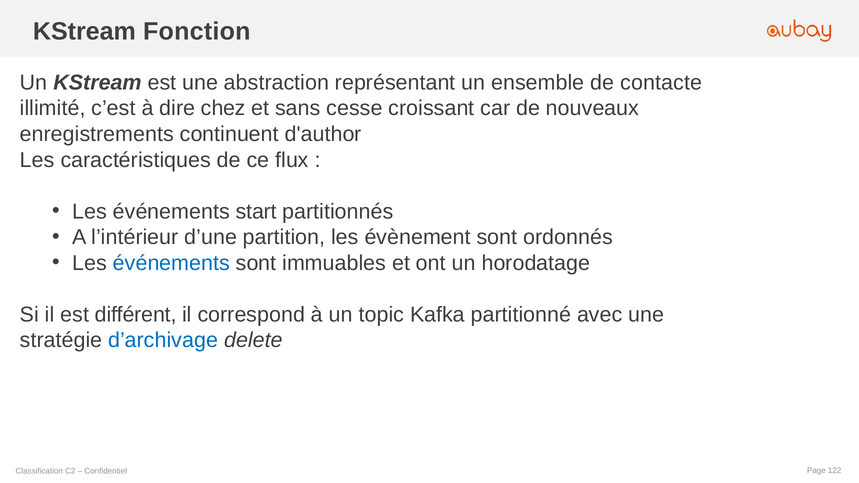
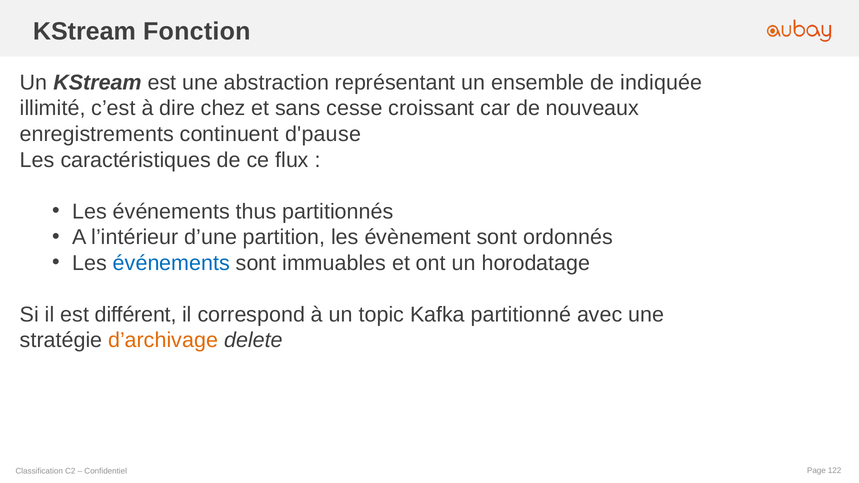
contacte: contacte -> indiquée
d'author: d'author -> d'pause
start: start -> thus
d’archivage colour: blue -> orange
